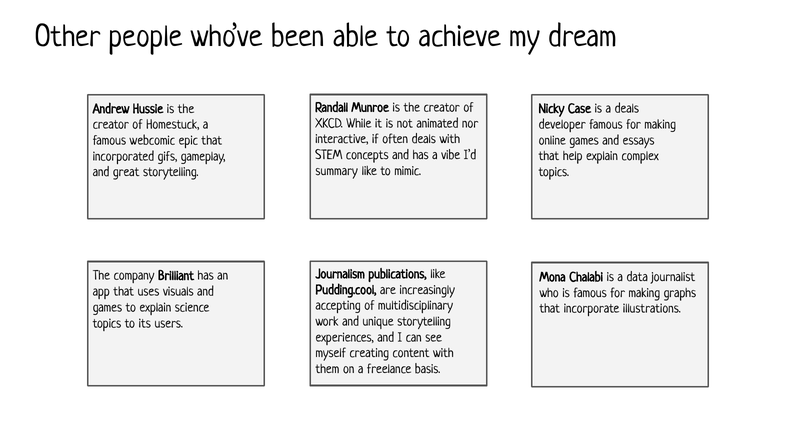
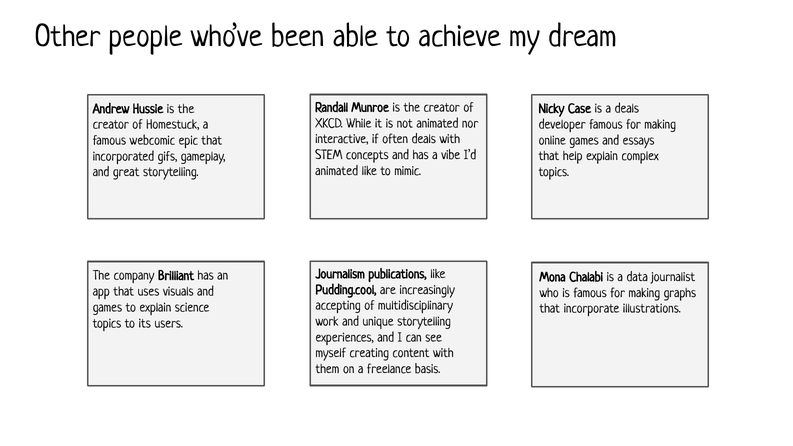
summary at (337, 171): summary -> animated
